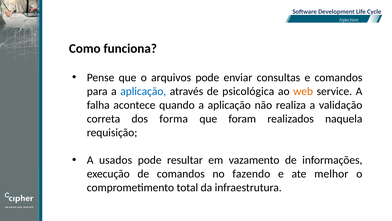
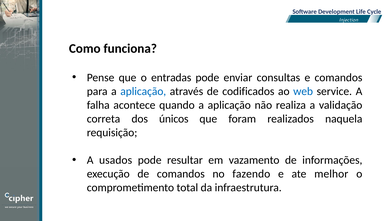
arquivos: arquivos -> entradas
psicológica: psicológica -> codificados
web colour: orange -> blue
forma: forma -> únicos
